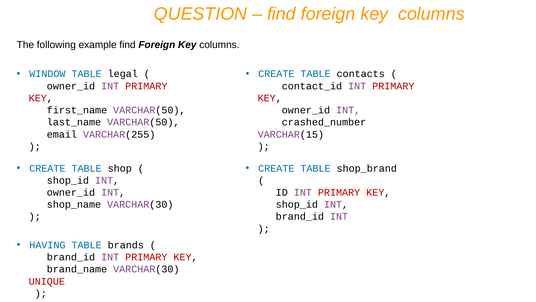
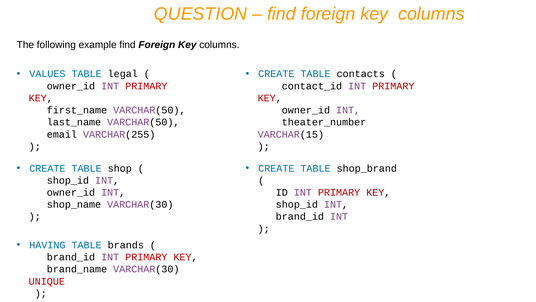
WINDOW: WINDOW -> VALUES
crashed_number: crashed_number -> theater_number
